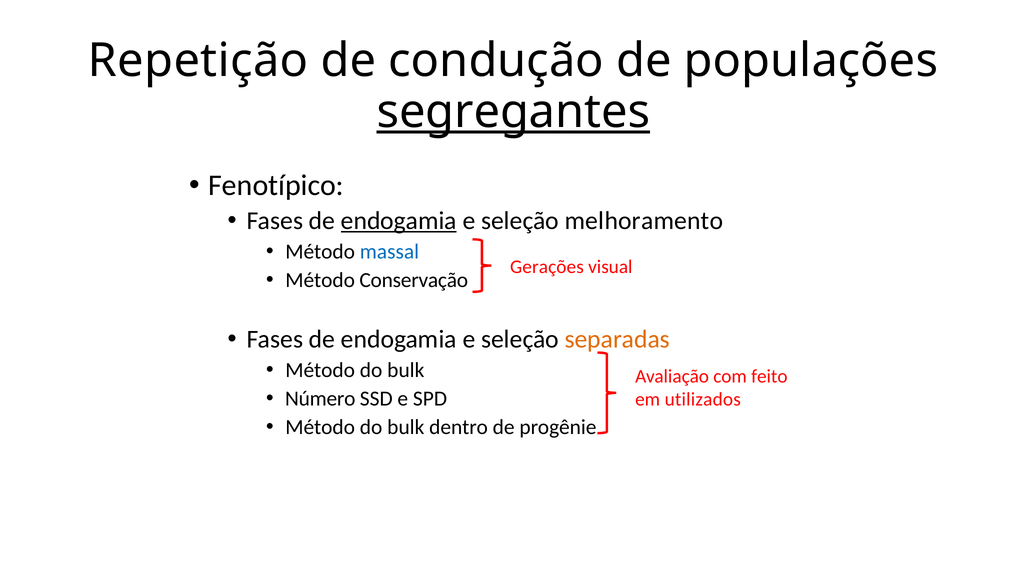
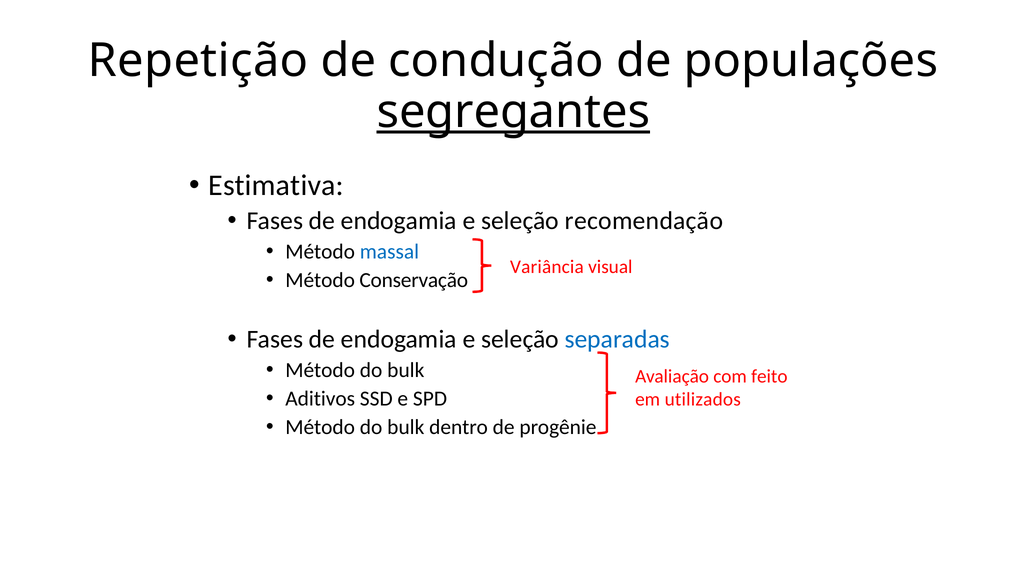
Fenotípico: Fenotípico -> Estimativa
endogamia at (399, 221) underline: present -> none
melhoramento: melhoramento -> recomendação
Gerações: Gerações -> Variância
separadas colour: orange -> blue
Número: Número -> Aditivos
